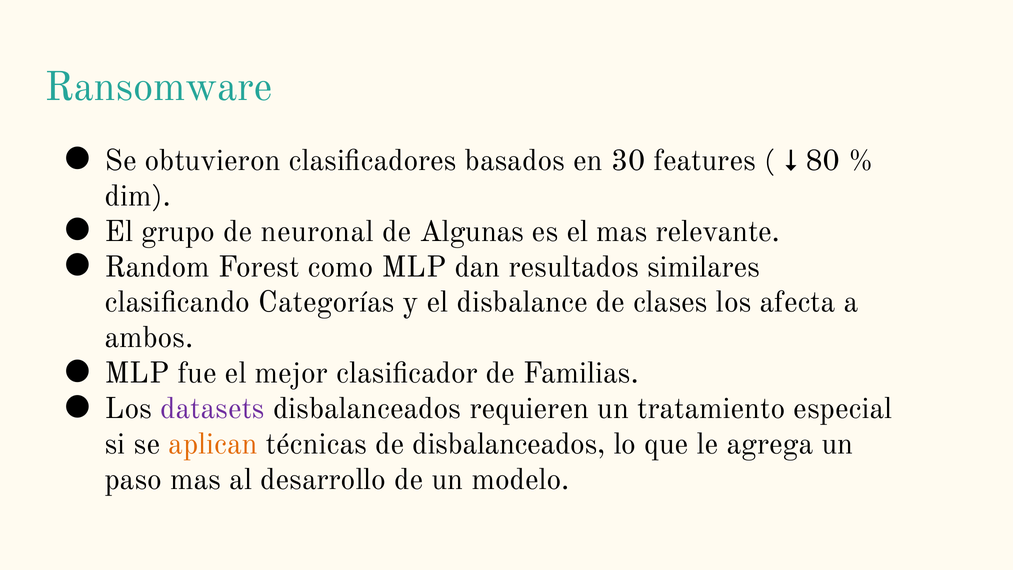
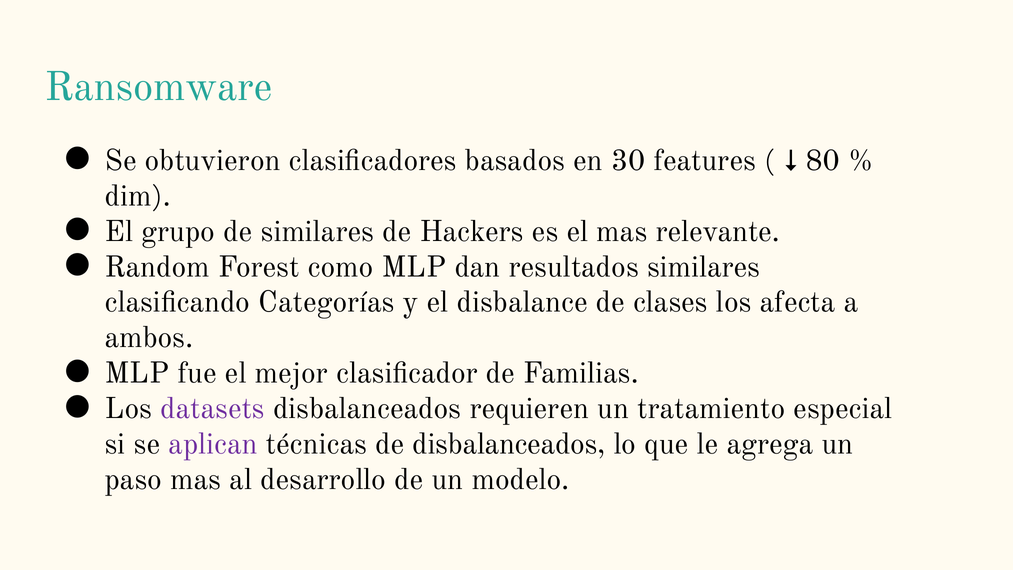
de neuronal: neuronal -> similares
Algunas: Algunas -> Hackers
aplican colour: orange -> purple
